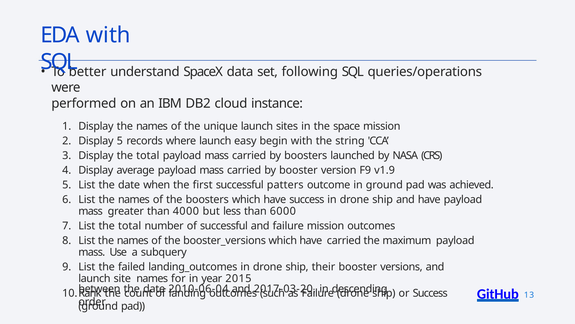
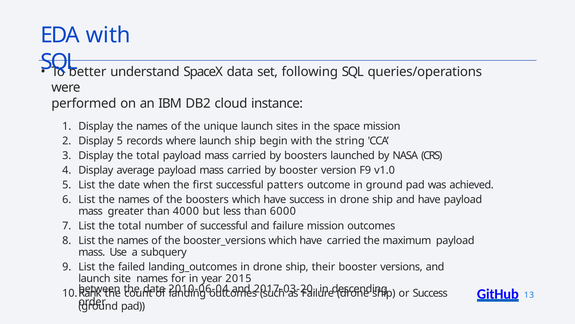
launch easy: easy -> ship
v1.9: v1.9 -> v1.0
